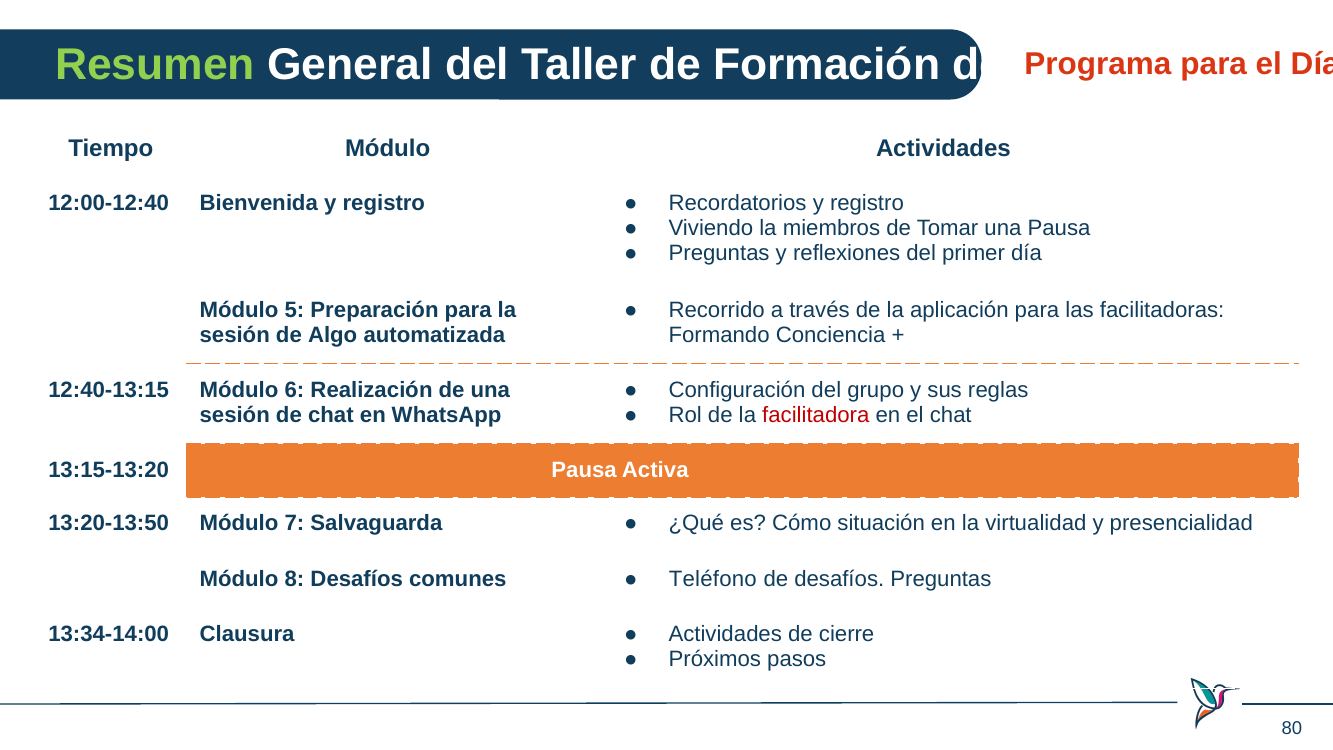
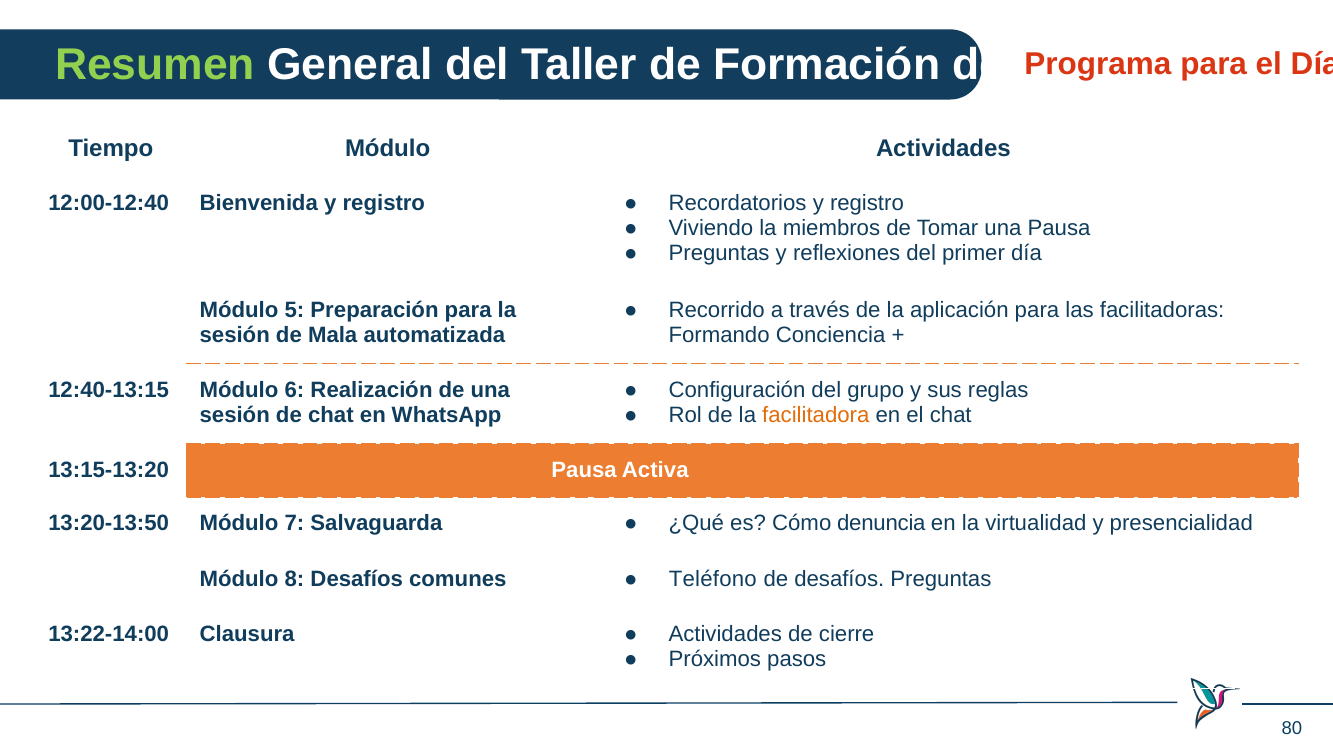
Algo: Algo -> Mala
facilitadora colour: red -> orange
situación: situación -> denuncia
13:34-14:00: 13:34-14:00 -> 13:22-14:00
